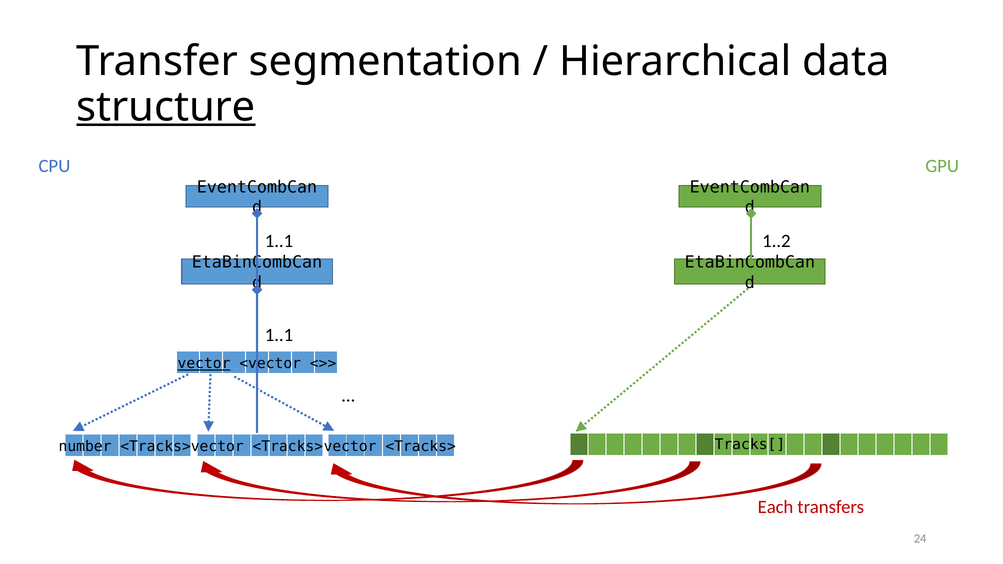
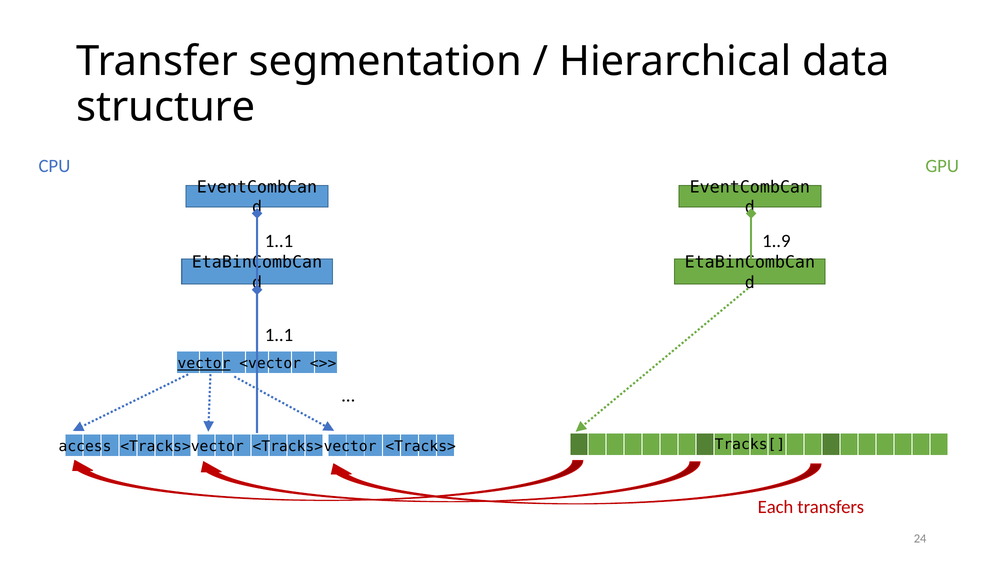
structure underline: present -> none
1..2: 1..2 -> 1..9
number: number -> access
